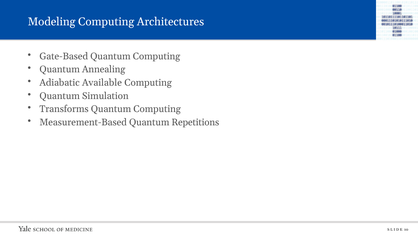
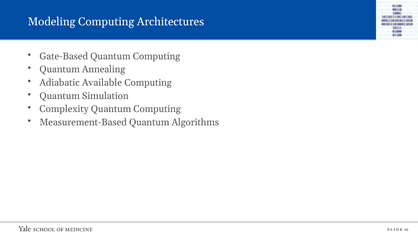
Transforms: Transforms -> Complexity
Repetitions: Repetitions -> Algorithms
